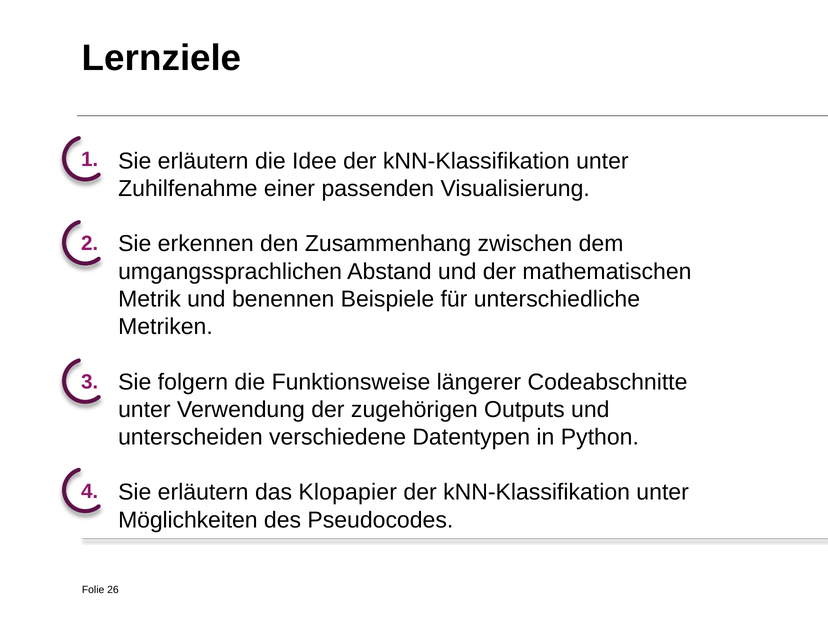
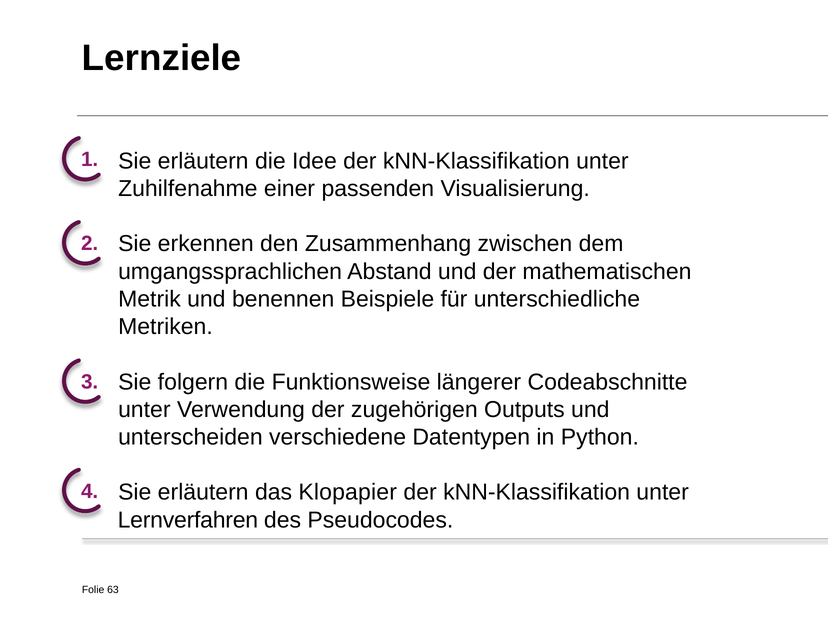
Möglichkeiten: Möglichkeiten -> Lernverfahren
26: 26 -> 63
